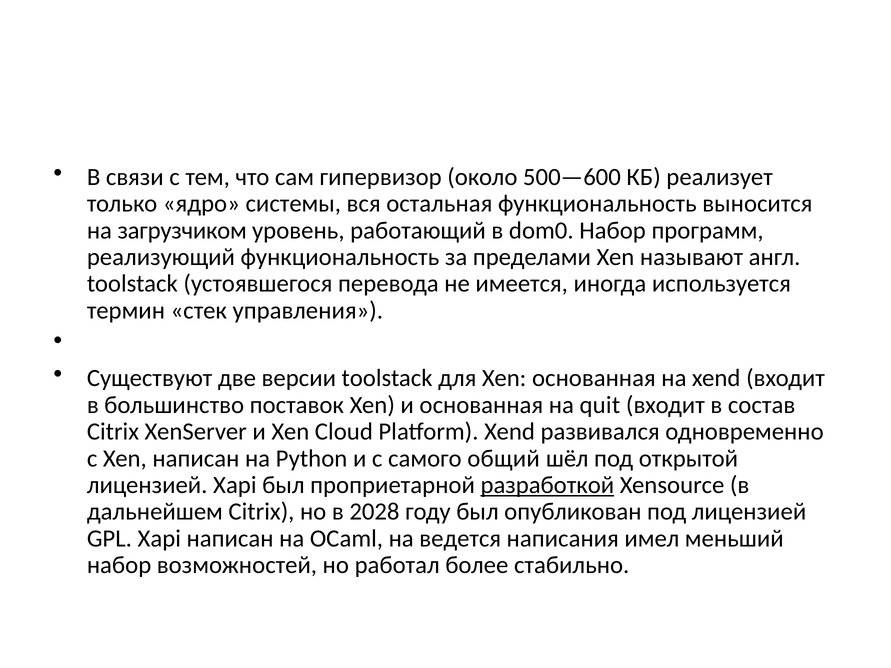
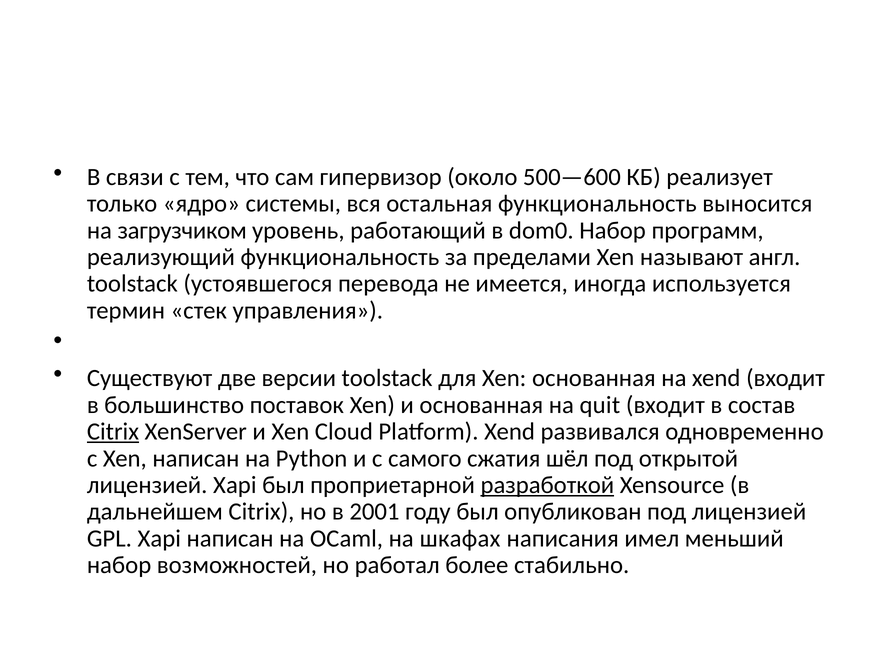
Citrix at (113, 432) underline: none -> present
общий: общий -> сжатия
2028: 2028 -> 2001
ведется: ведется -> шкафах
